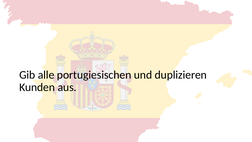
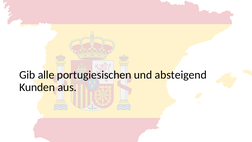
duplizieren: duplizieren -> absteigend
